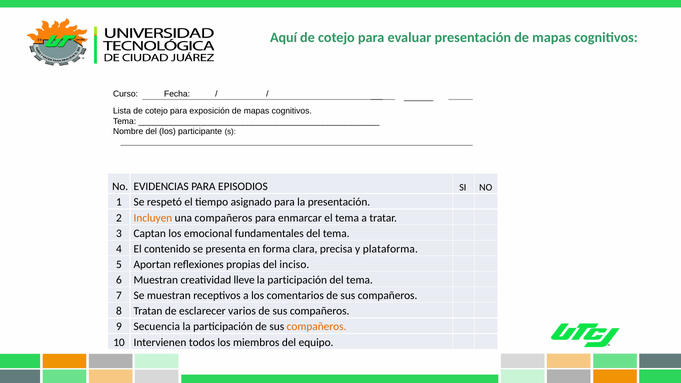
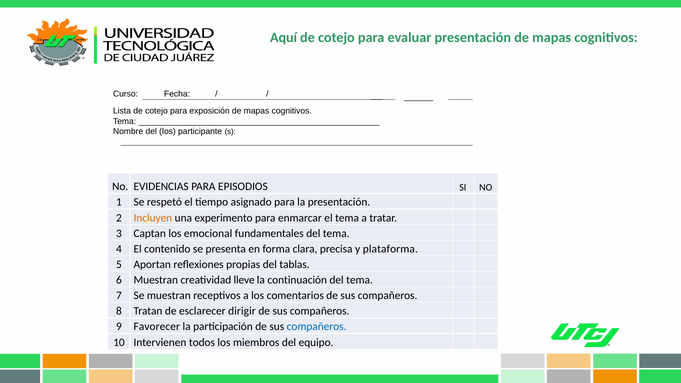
una compañeros: compañeros -> experimento
inciso: inciso -> tablas
participación at (297, 280): participación -> continuación
varios: varios -> dirigir
Secuencia: Secuencia -> Favorecer
compañeros at (317, 327) colour: orange -> blue
